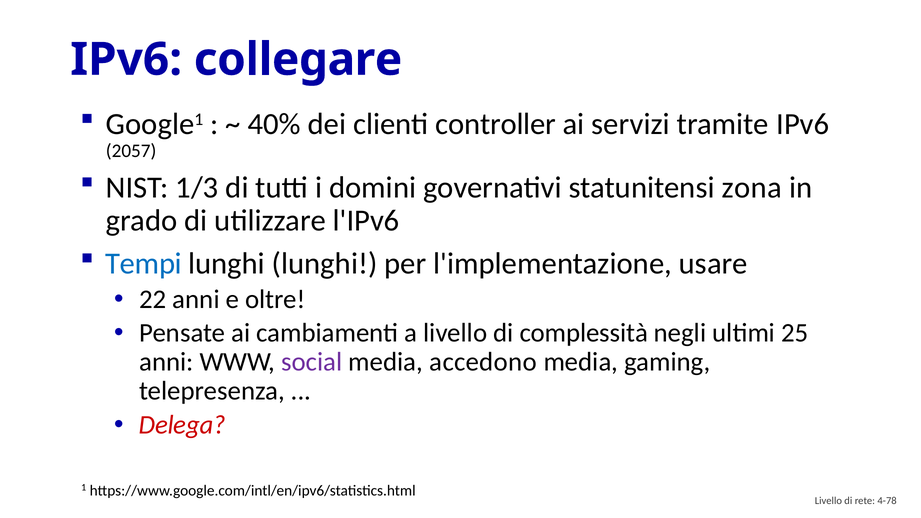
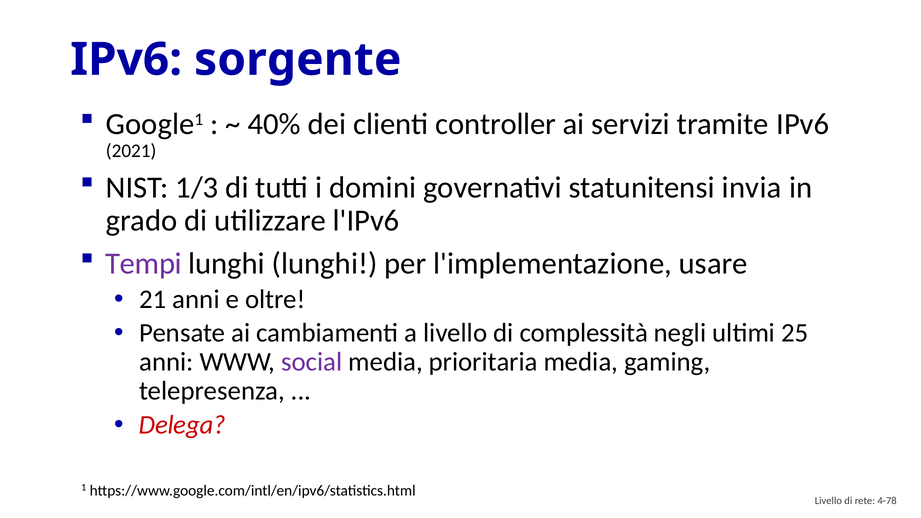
collegare: collegare -> sorgente
2057: 2057 -> 2021
zona: zona -> invia
Tempi colour: blue -> purple
22: 22 -> 21
accedono: accedono -> prioritaria
